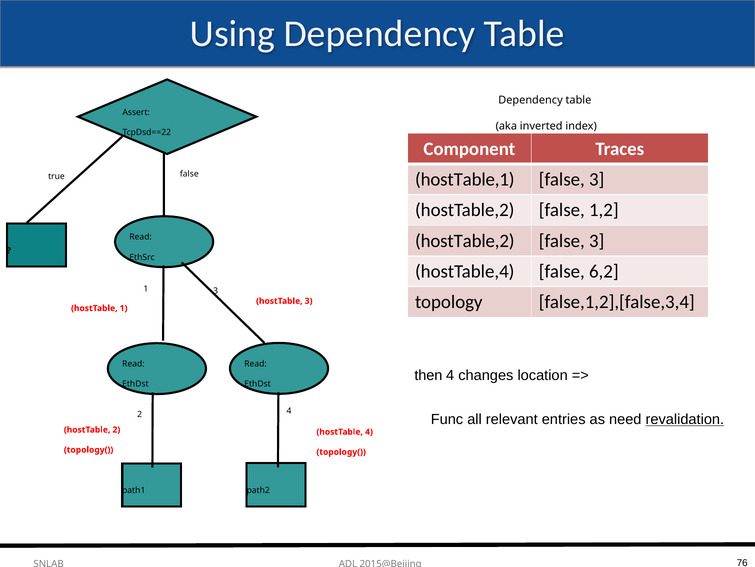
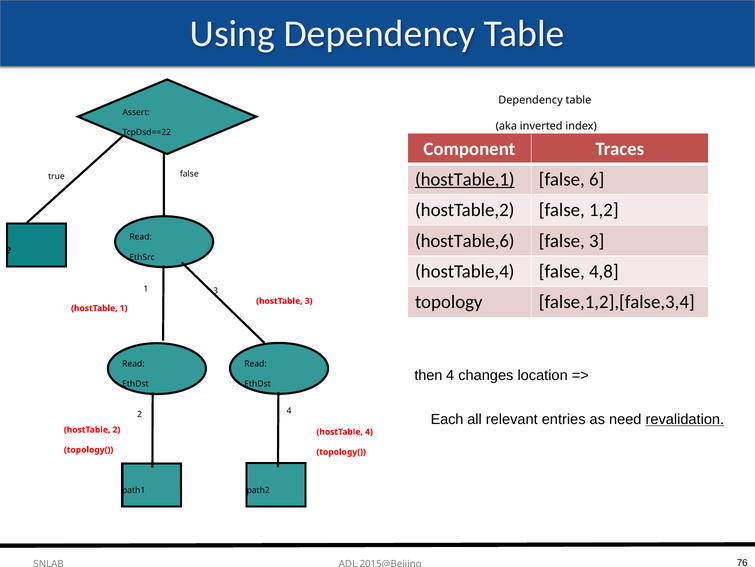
hostTable,1 underline: none -> present
3 at (597, 179): 3 -> 6
hostTable,2 at (465, 240): hostTable,2 -> hostTable,6
6,2: 6,2 -> 4,8
Func: Func -> Each
